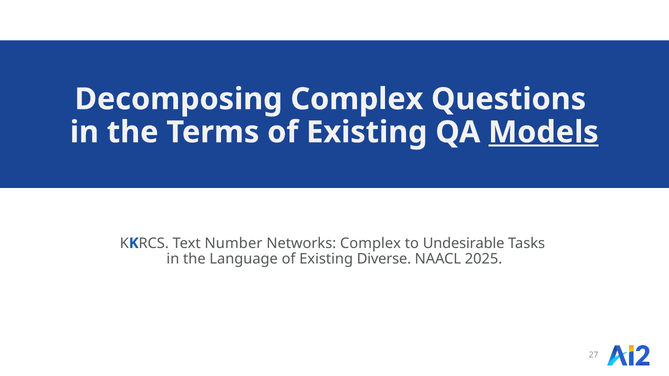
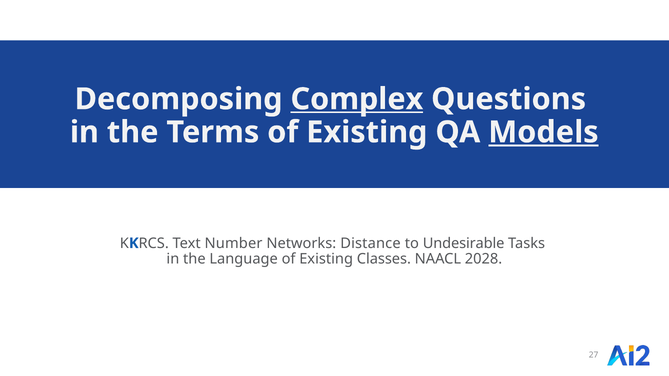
Complex at (357, 99) underline: none -> present
Networks Complex: Complex -> Distance
Diverse: Diverse -> Classes
2025: 2025 -> 2028
